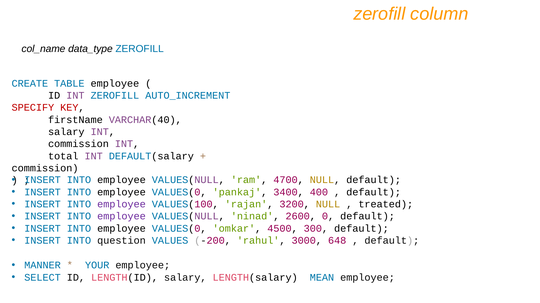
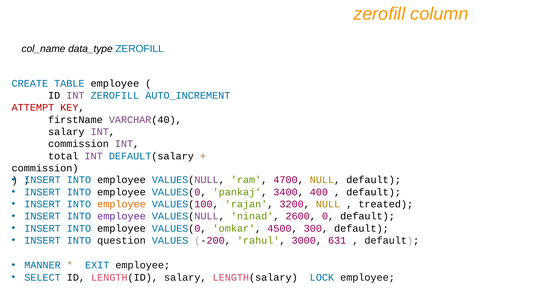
SPECIFY: SPECIFY -> ATTEMPT
employee at (121, 205) colour: purple -> orange
648: 648 -> 631
YOUR: YOUR -> EXIT
MEAN: MEAN -> LOCK
